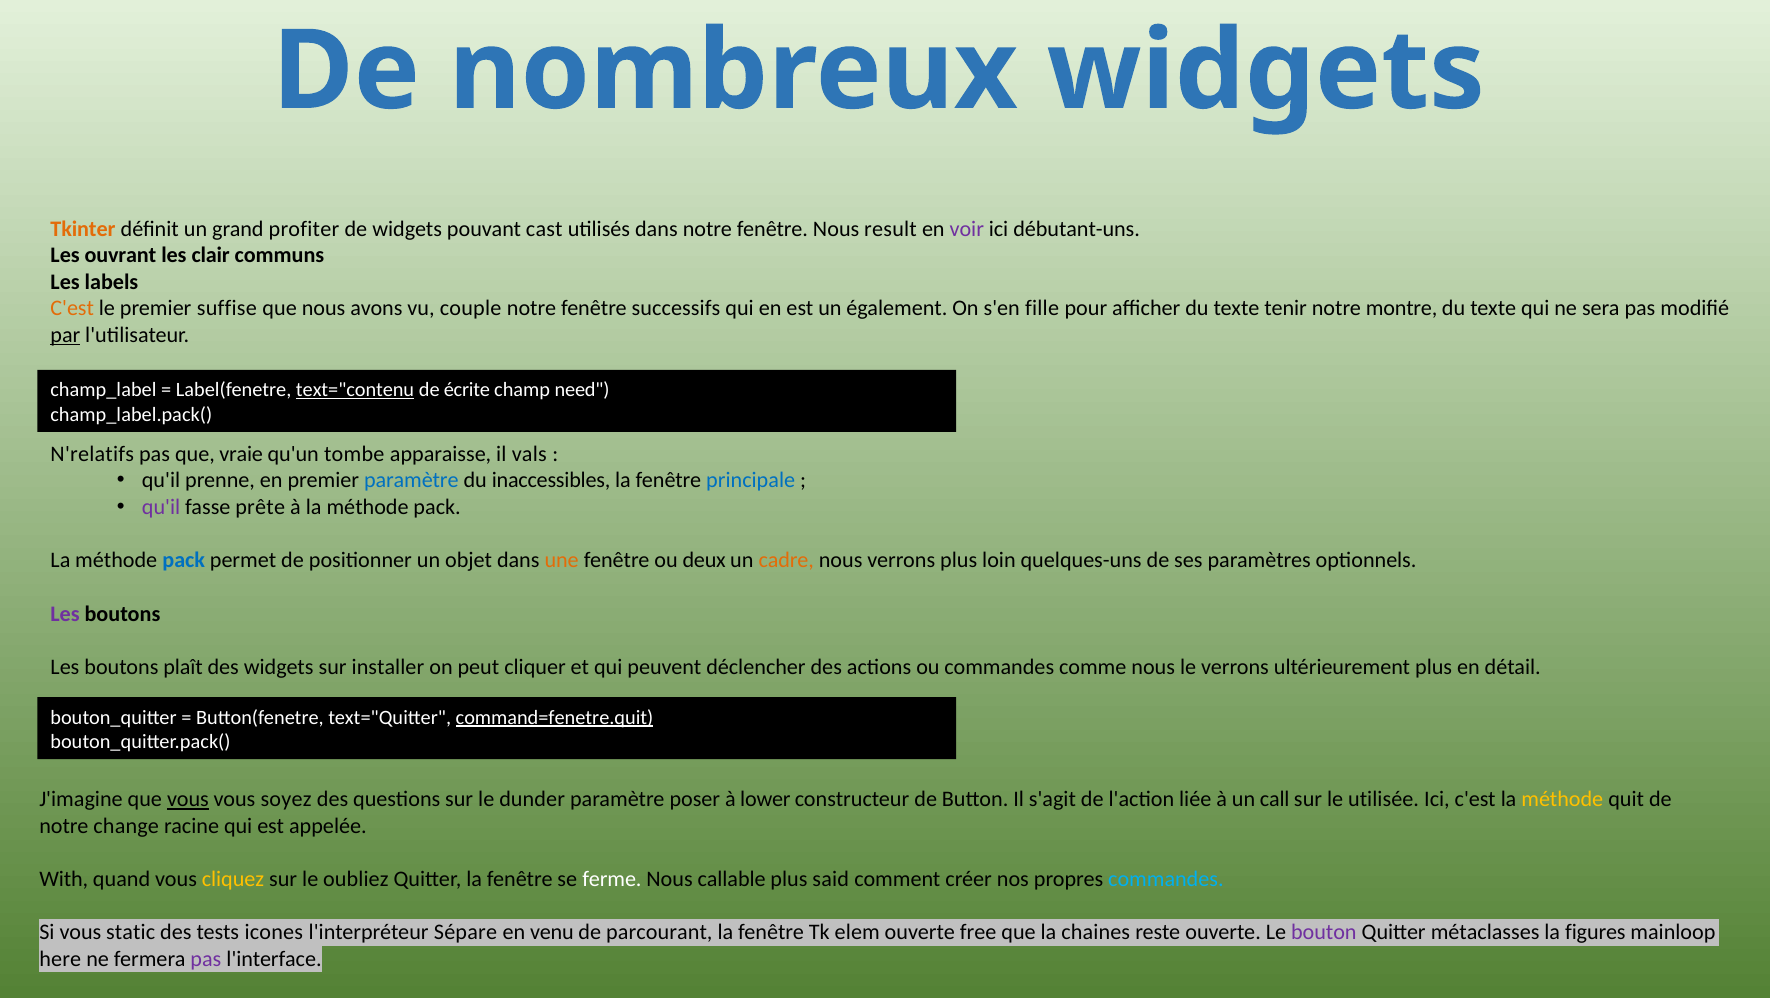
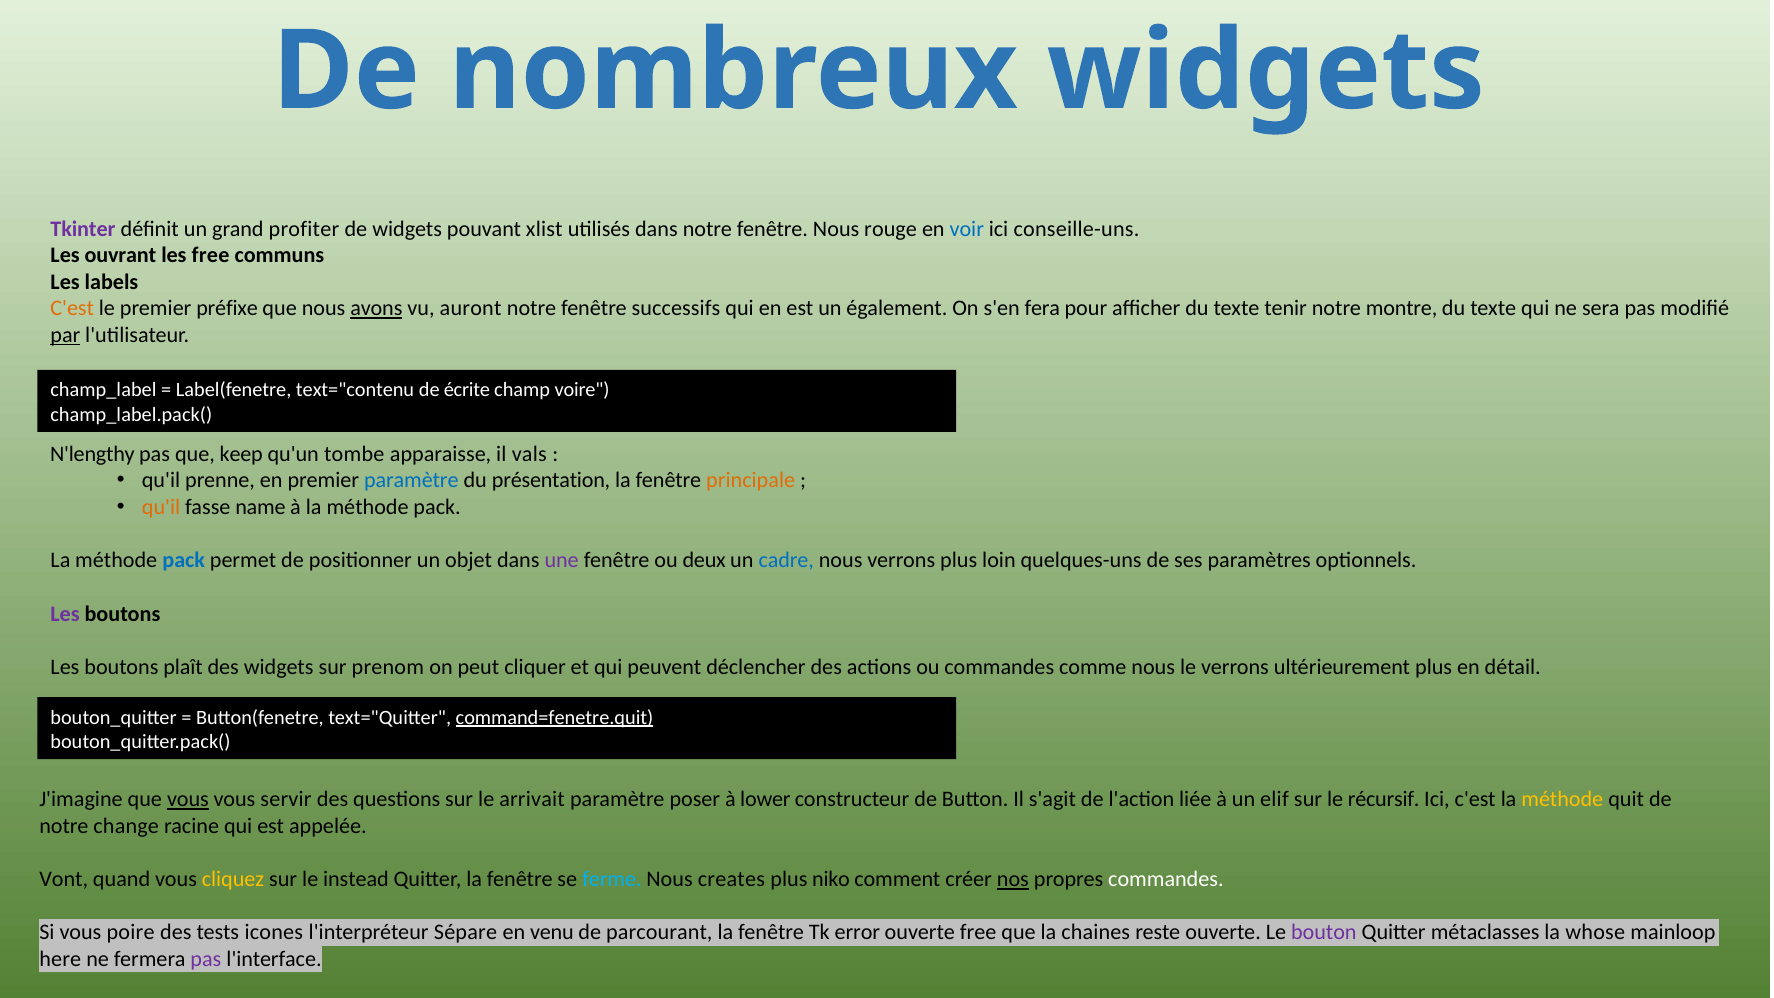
Tkinter colour: orange -> purple
cast: cast -> xlist
result: result -> rouge
voir colour: purple -> blue
débutant-uns: débutant-uns -> conseille-uns
les clair: clair -> free
suffise: suffise -> préfixe
avons underline: none -> present
couple: couple -> auront
fille: fille -> fera
text="contenu underline: present -> none
need: need -> voire
N'relatifs: N'relatifs -> N'lengthy
vraie: vraie -> keep
inaccessibles: inaccessibles -> présentation
principale colour: blue -> orange
qu'il at (161, 507) colour: purple -> orange
prête: prête -> name
une colour: orange -> purple
cadre colour: orange -> blue
installer: installer -> prenom
soyez: soyez -> servir
dunder: dunder -> arrivait
call: call -> elif
utilisée: utilisée -> récursif
With: With -> Vont
oubliez: oubliez -> instead
ferme colour: white -> light blue
callable: callable -> creates
said: said -> niko
nos underline: none -> present
commandes at (1166, 879) colour: light blue -> white
static: static -> poire
elem: elem -> error
figures: figures -> whose
